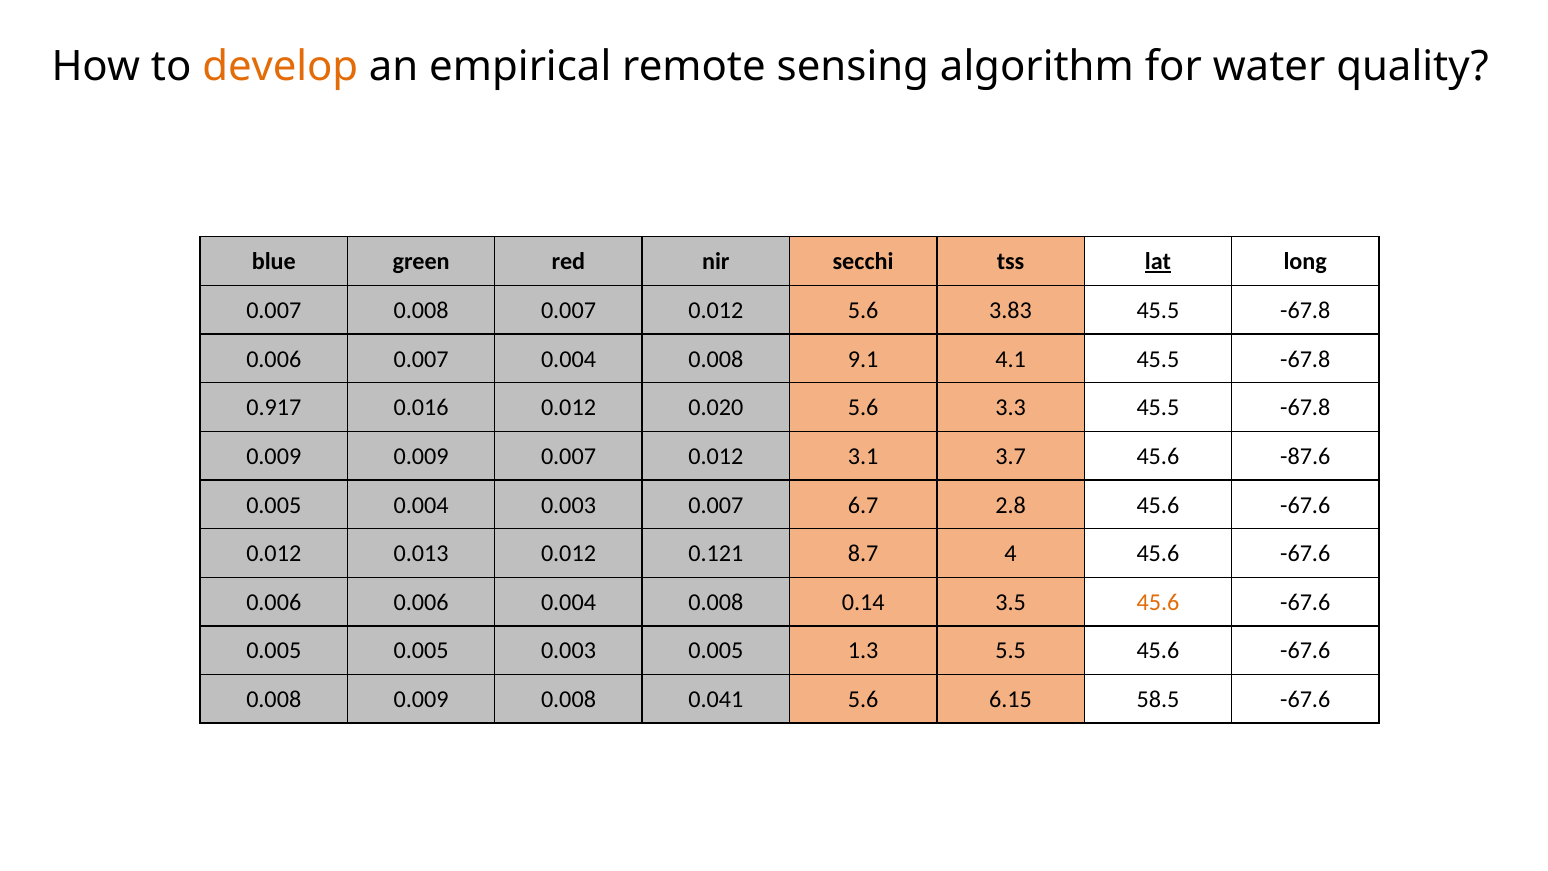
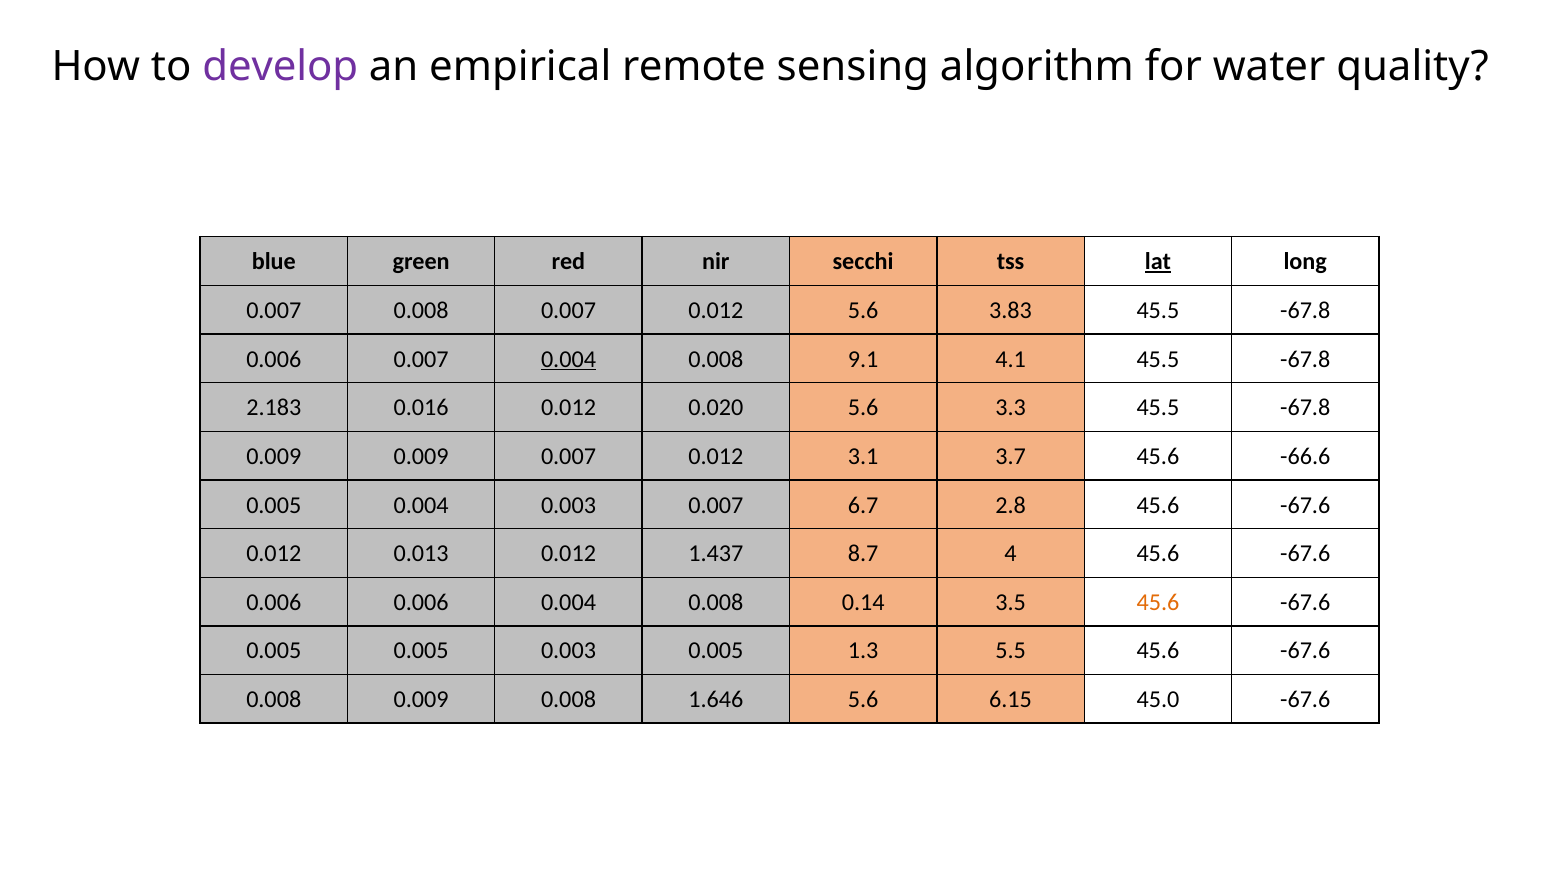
develop colour: orange -> purple
0.004 at (569, 359) underline: none -> present
0.917: 0.917 -> 2.183
-87.6: -87.6 -> -66.6
0.121: 0.121 -> 1.437
0.041: 0.041 -> 1.646
58.5: 58.5 -> 45.0
